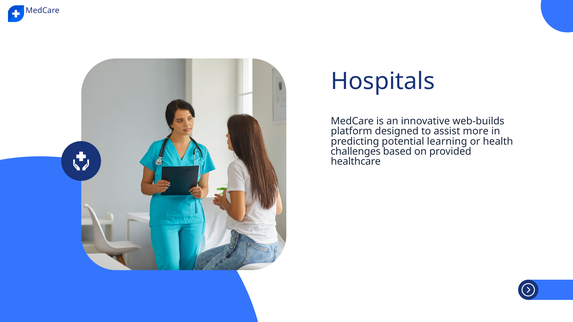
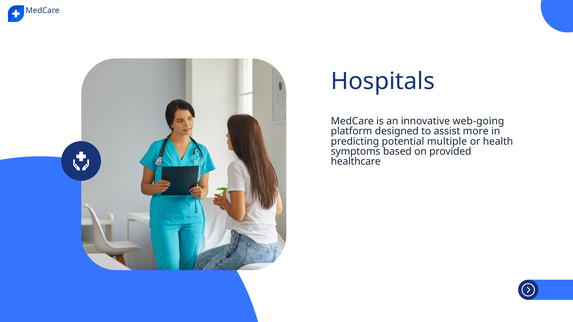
web-builds: web-builds -> web-going
learning: learning -> multiple
challenges: challenges -> symptoms
